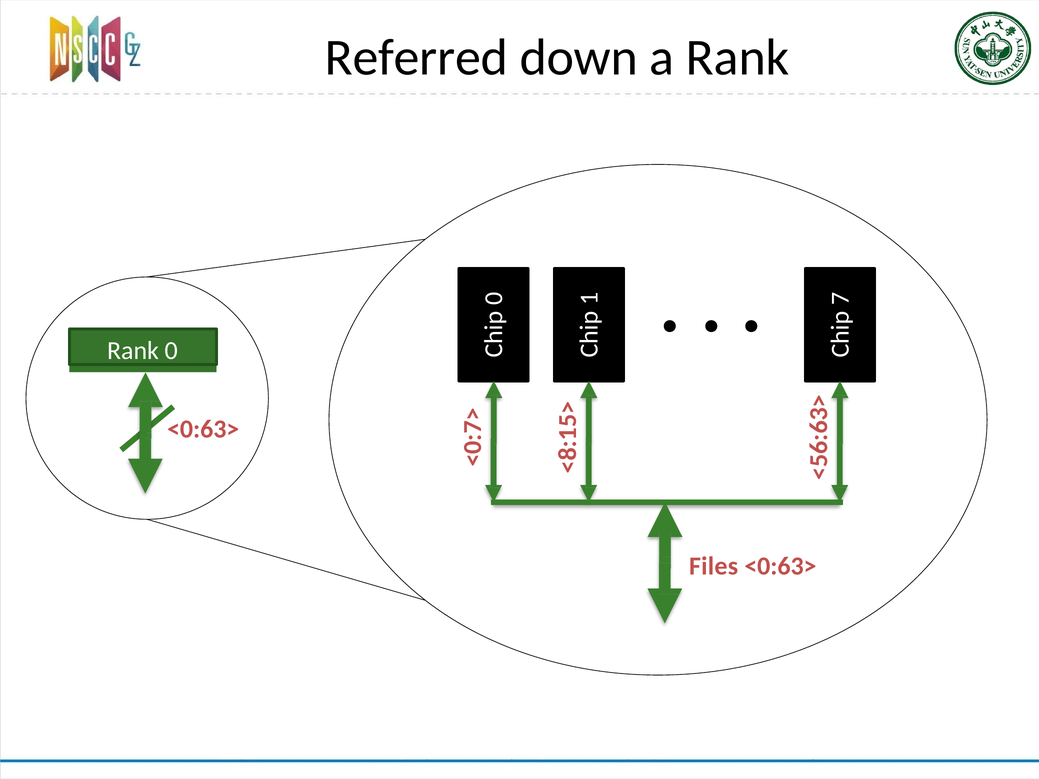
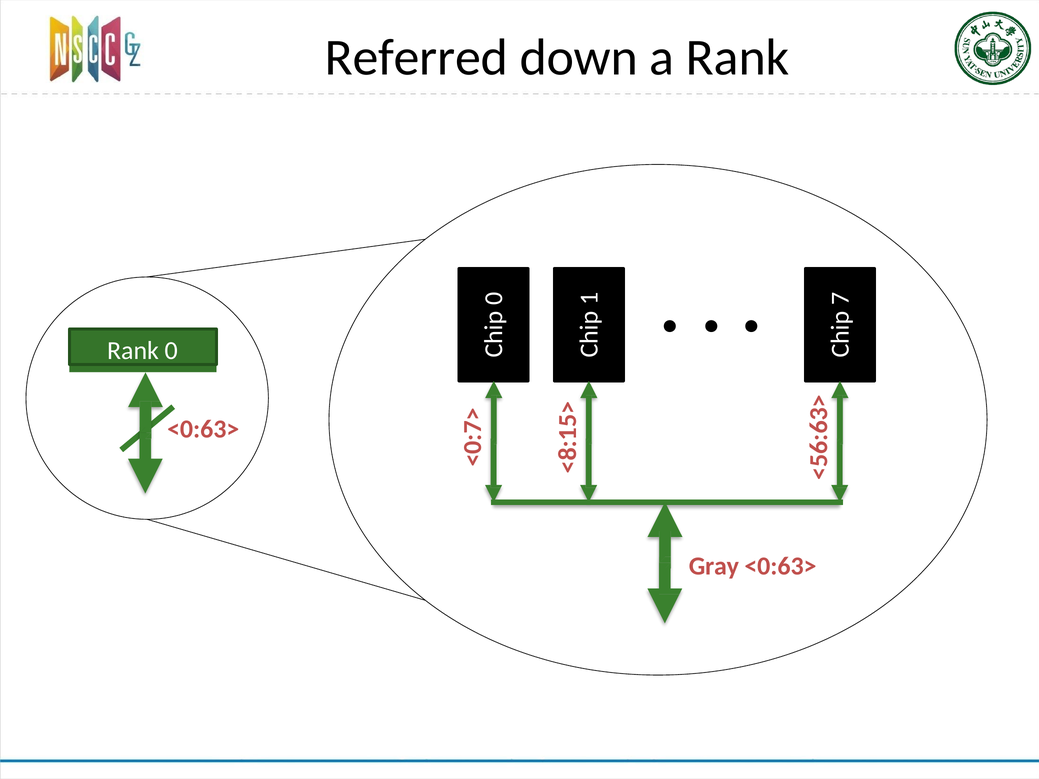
Files: Files -> Gray
